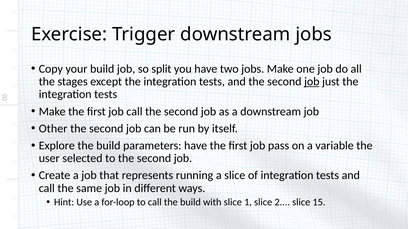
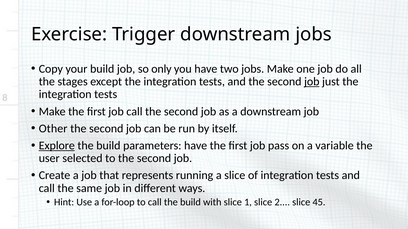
split: split -> only
Explore underline: none -> present
15: 15 -> 45
